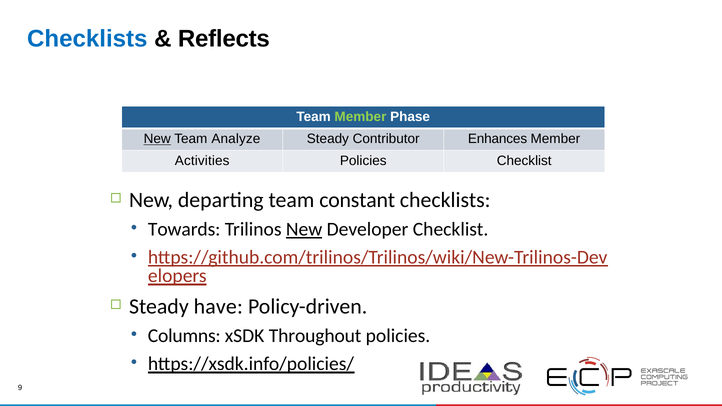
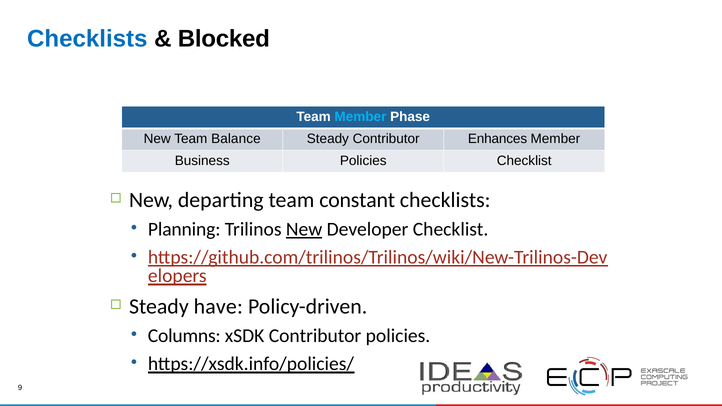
Reflects: Reflects -> Blocked
Member at (360, 117) colour: light green -> light blue
New at (157, 139) underline: present -> none
Analyze: Analyze -> Balance
Activities: Activities -> Business
Towards: Towards -> Planning
xSDK Throughout: Throughout -> Contributor
